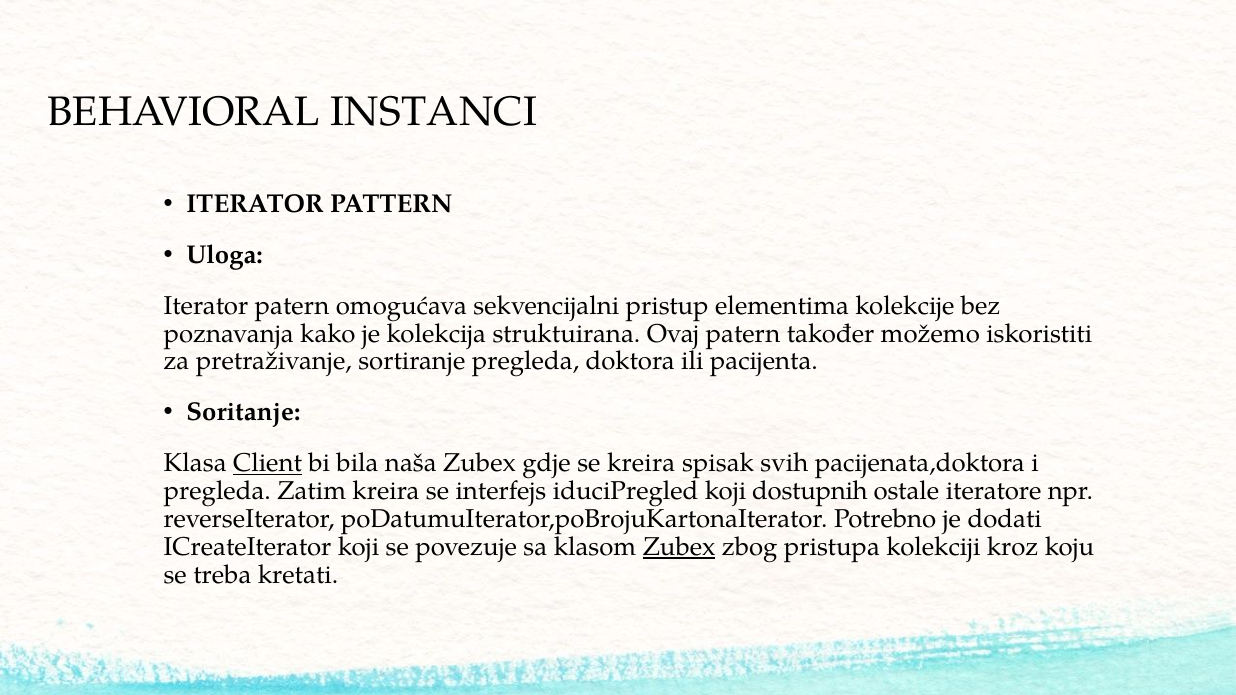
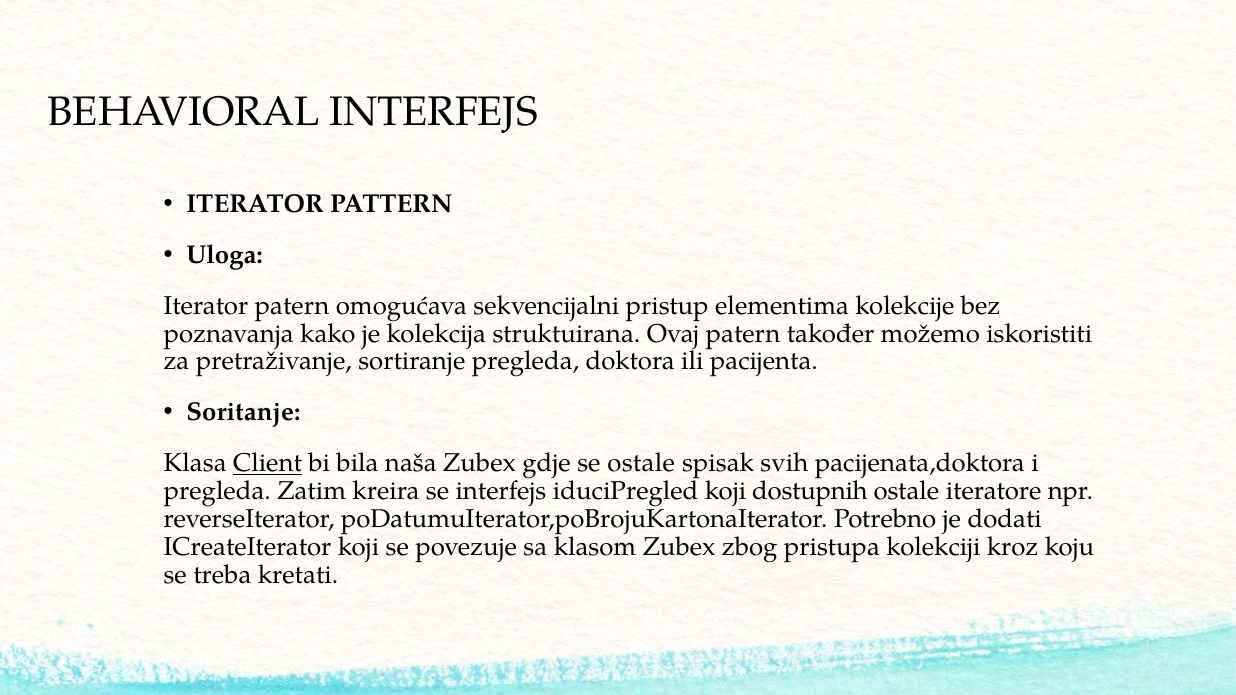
BEHAVIORAL INSTANCI: INSTANCI -> INTERFEJS
se kreira: kreira -> ostale
Zubex at (679, 547) underline: present -> none
